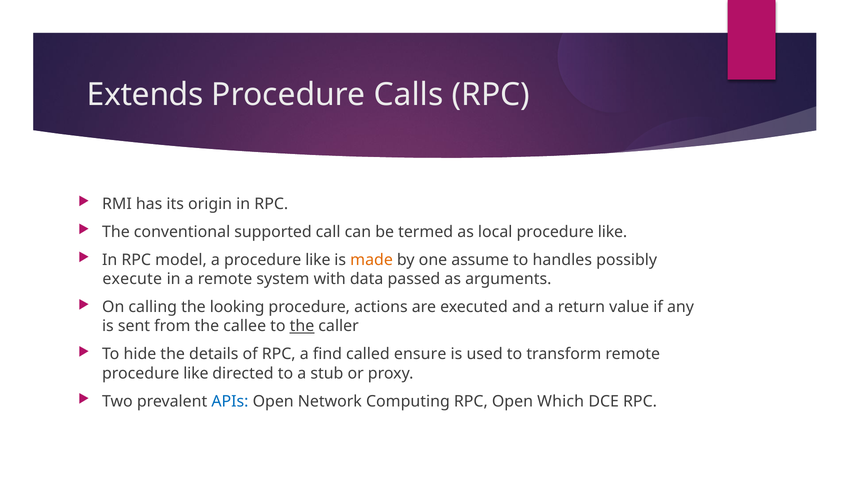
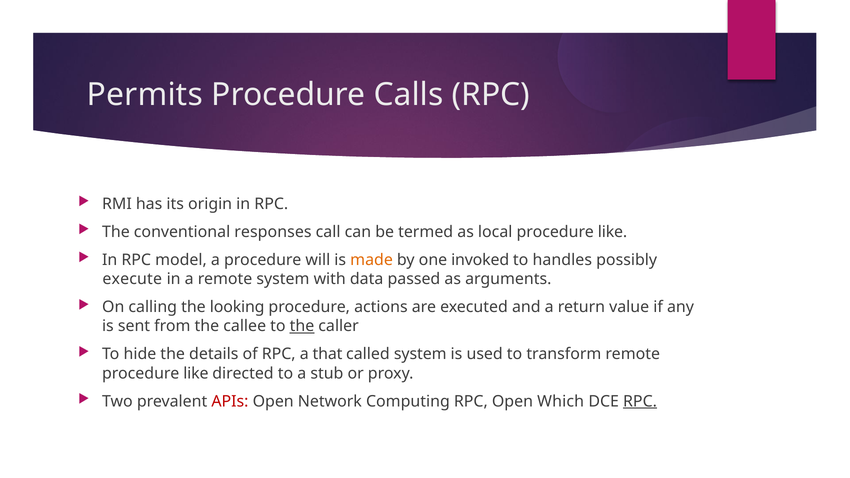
Extends: Extends -> Permits
supported: supported -> responses
a procedure like: like -> will
assume: assume -> invoked
find: find -> that
called ensure: ensure -> system
APIs colour: blue -> red
RPC at (640, 401) underline: none -> present
